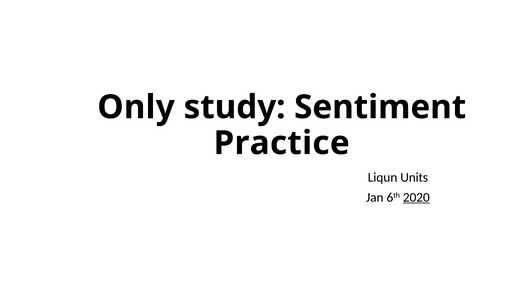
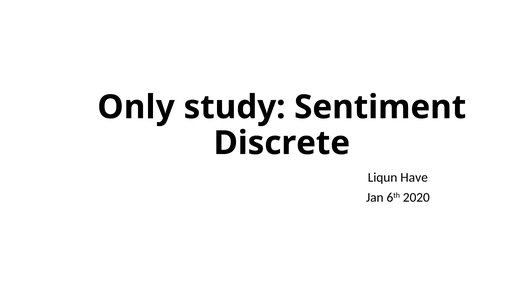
Practice: Practice -> Discrete
Units: Units -> Have
2020 underline: present -> none
